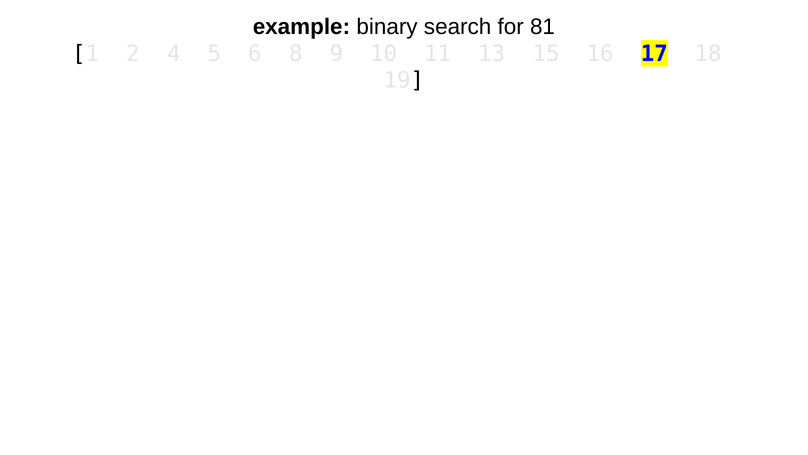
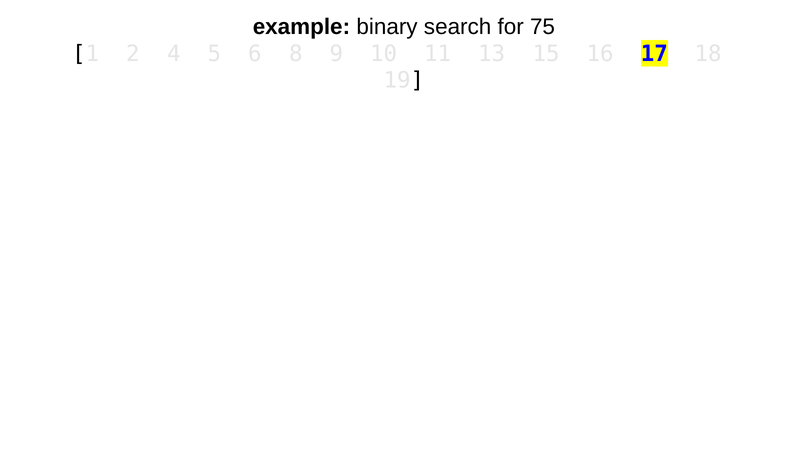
81: 81 -> 75
